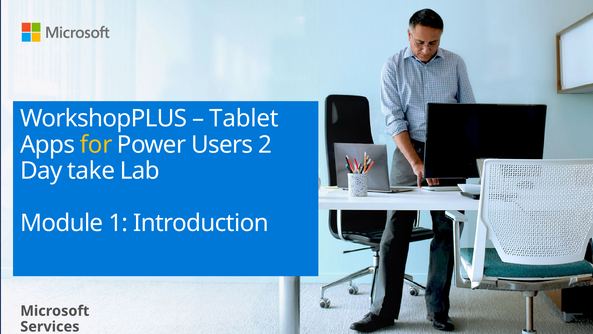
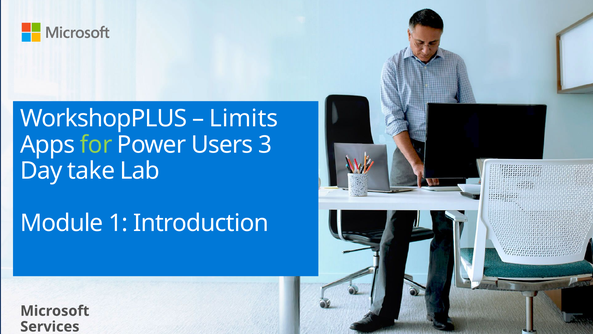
Tablet: Tablet -> Limits
for colour: yellow -> light green
2: 2 -> 3
